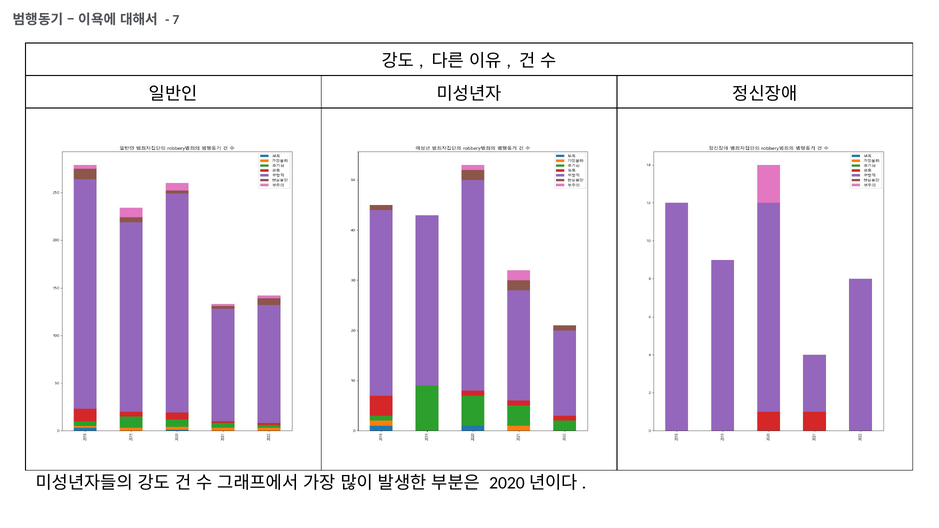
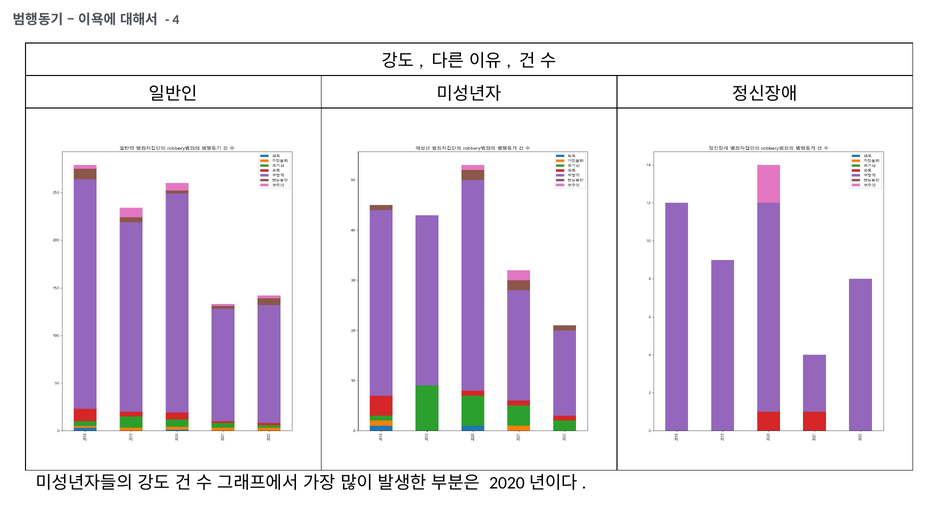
7: 7 -> 4
